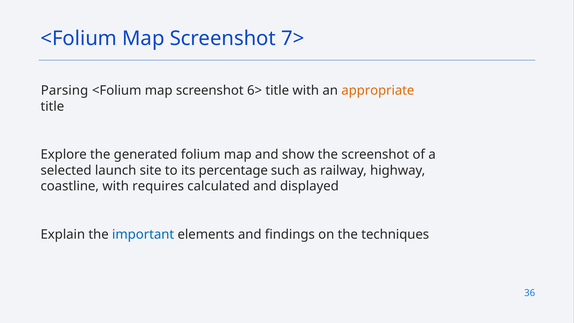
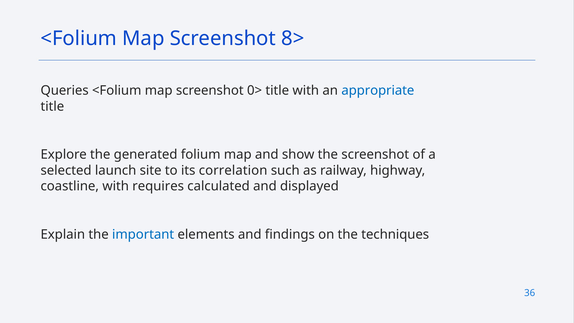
7>: 7> -> 8>
Parsing: Parsing -> Queries
6>: 6> -> 0>
appropriate colour: orange -> blue
percentage: percentage -> correlation
